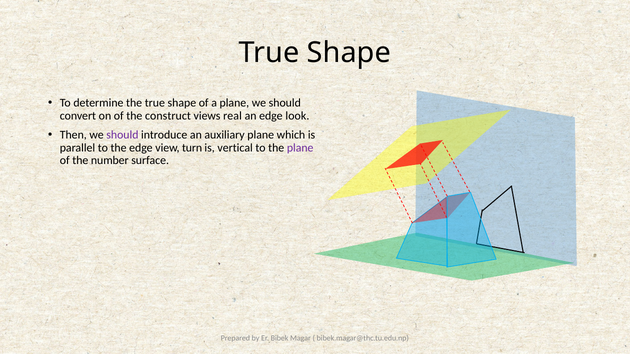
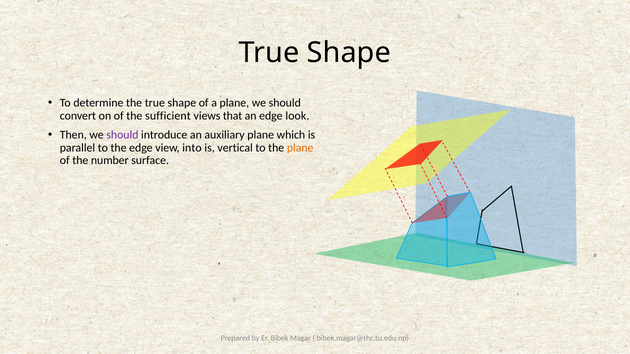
construct: construct -> sufficient
real: real -> that
turn: turn -> into
plane at (300, 148) colour: purple -> orange
